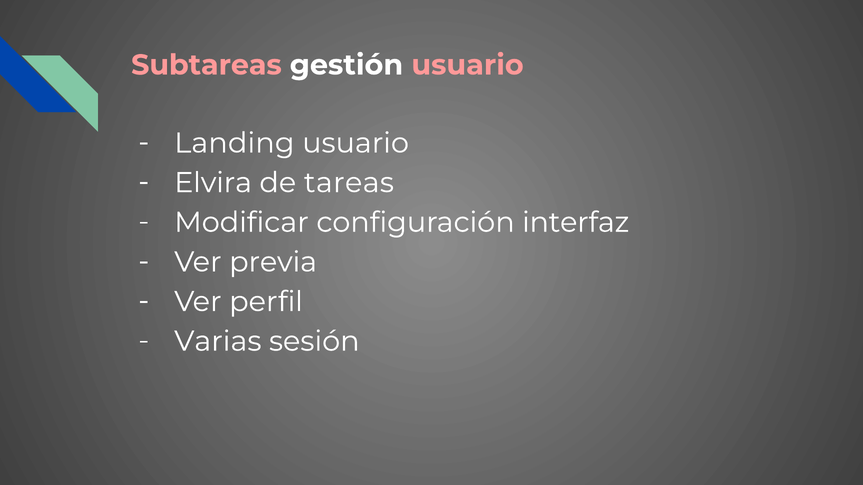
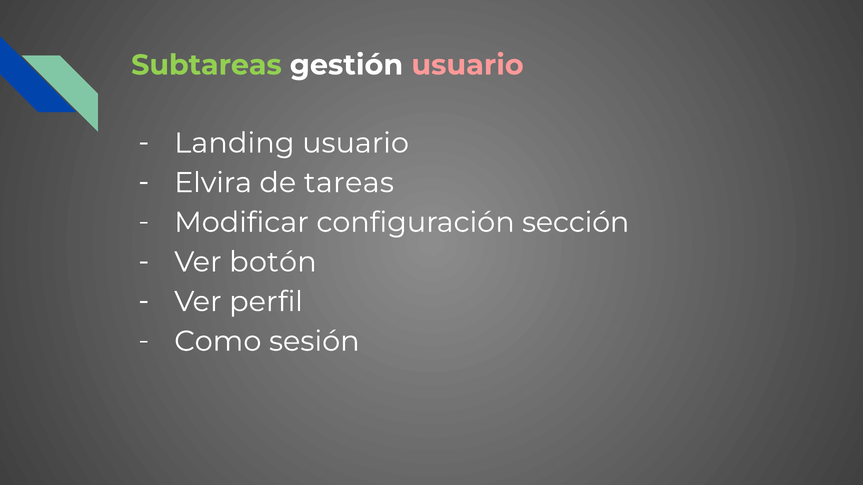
Subtareas colour: pink -> light green
interfaz: interfaz -> sección
previa: previa -> botón
Varias: Varias -> Como
